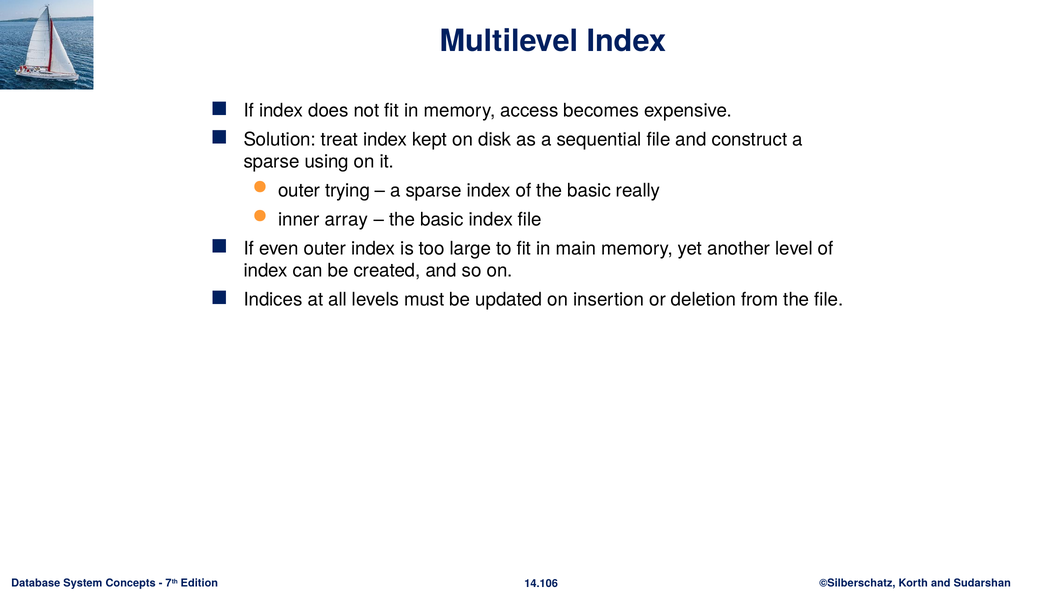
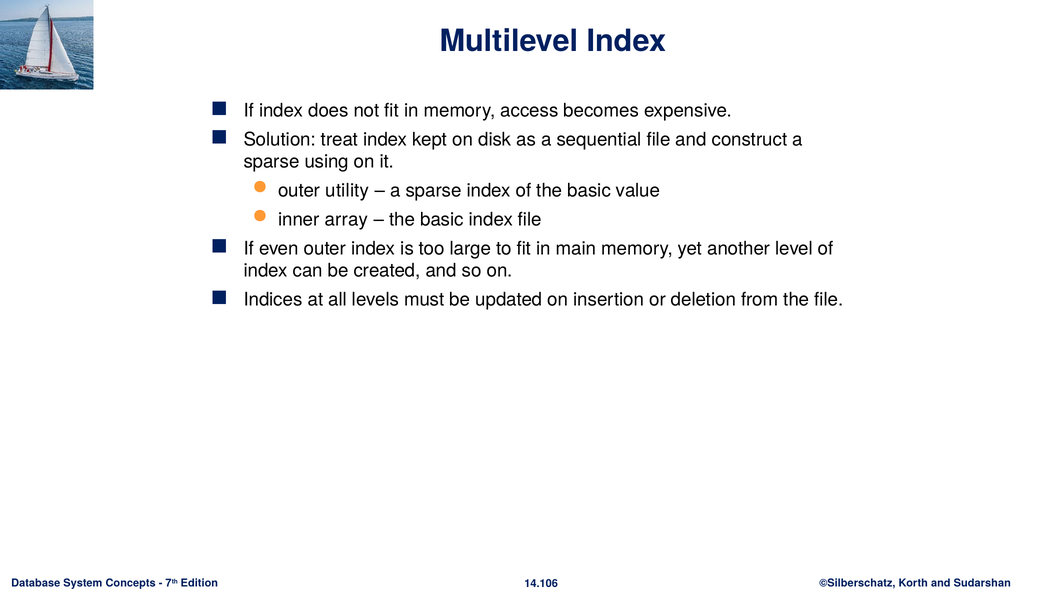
trying: trying -> utility
really: really -> value
